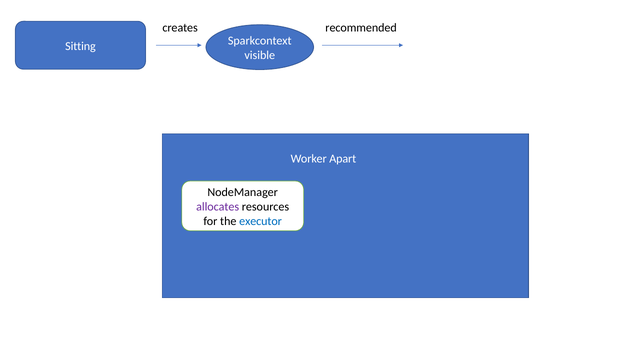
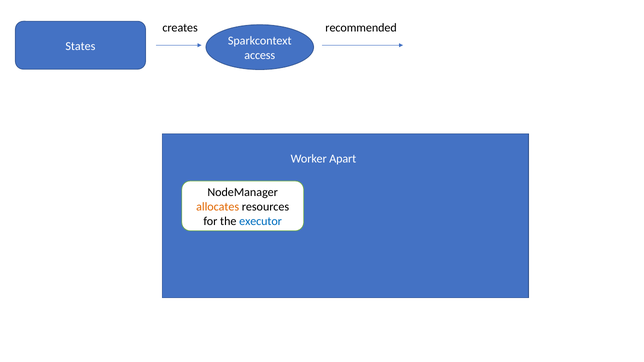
Sitting: Sitting -> States
visible: visible -> access
allocates colour: purple -> orange
